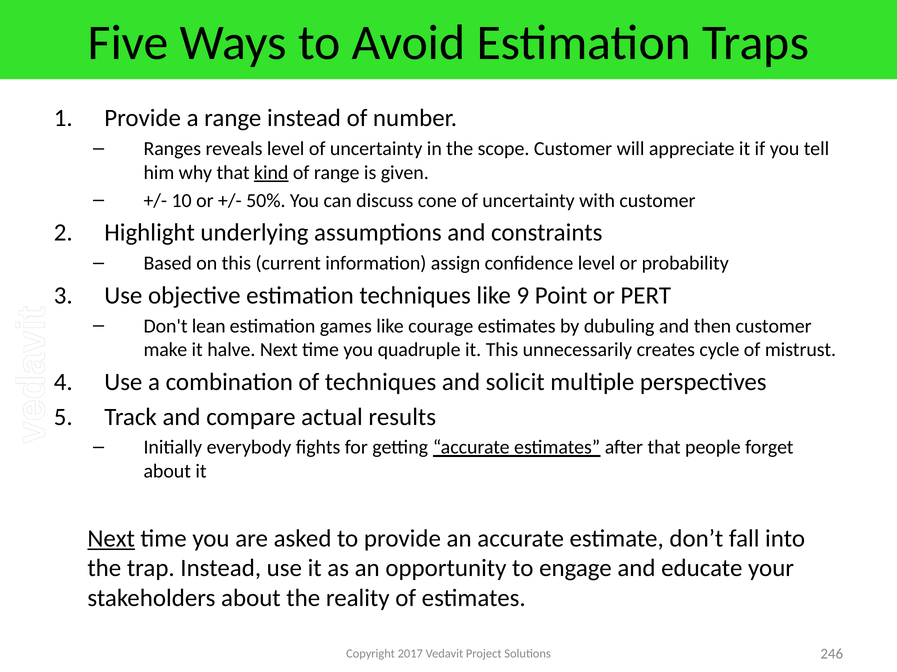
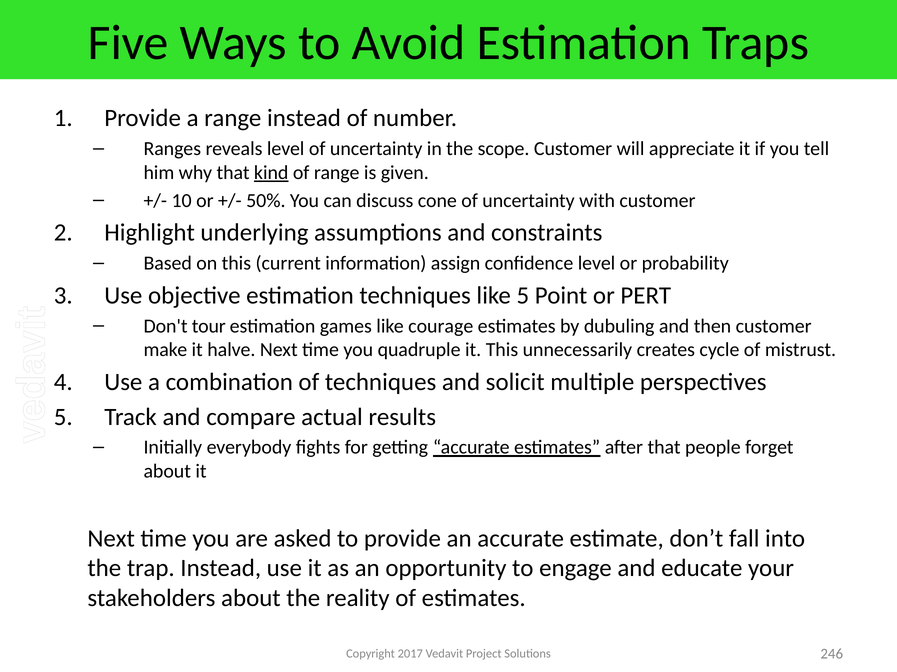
like 9: 9 -> 5
lean: lean -> tour
Next at (111, 539) underline: present -> none
